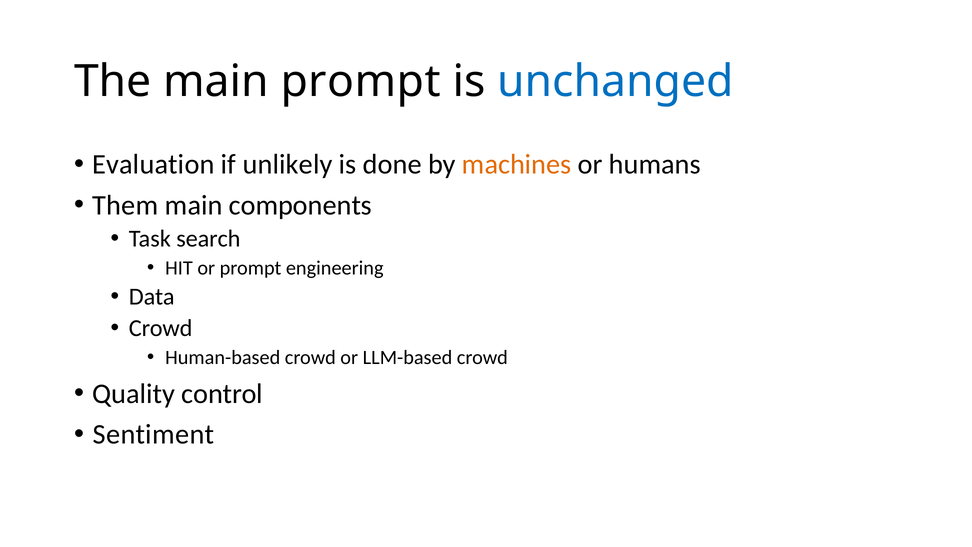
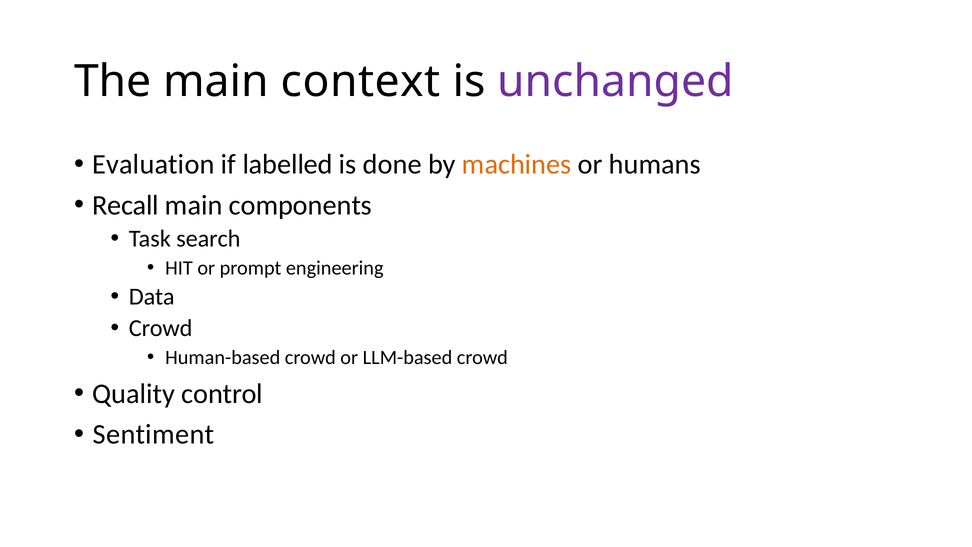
main prompt: prompt -> context
unchanged colour: blue -> purple
unlikely: unlikely -> labelled
Them: Them -> Recall
